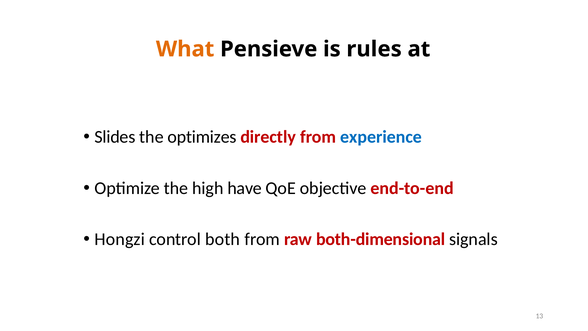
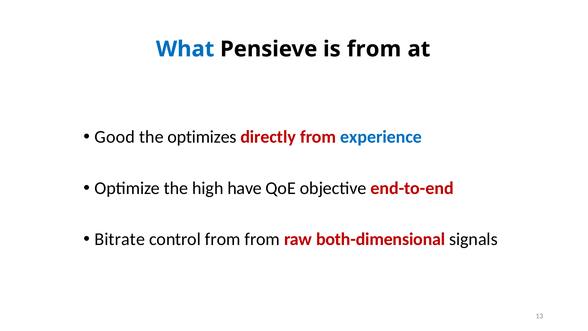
What colour: orange -> blue
is rules: rules -> from
Slides: Slides -> Good
Hongzi: Hongzi -> Bitrate
control both: both -> from
